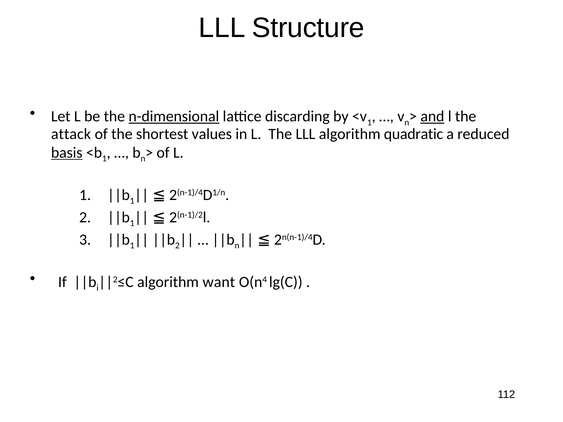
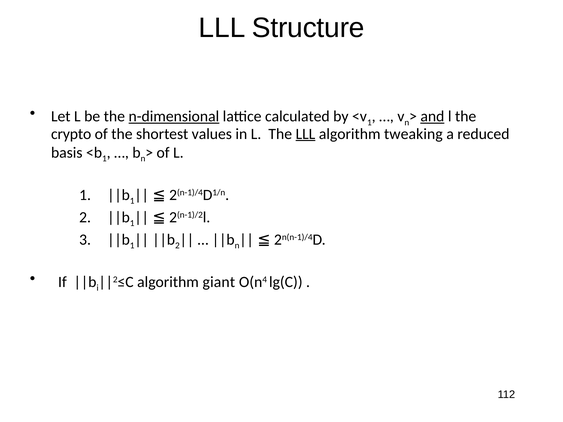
discarding: discarding -> calculated
attack: attack -> crypto
LLL at (305, 134) underline: none -> present
quadratic: quadratic -> tweaking
basis underline: present -> none
want: want -> giant
